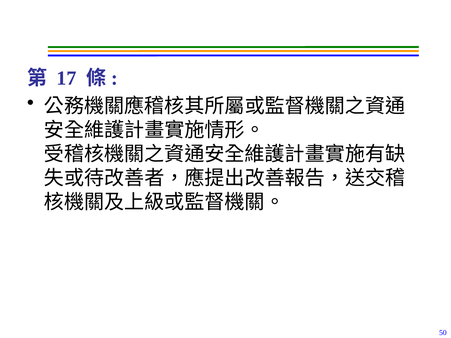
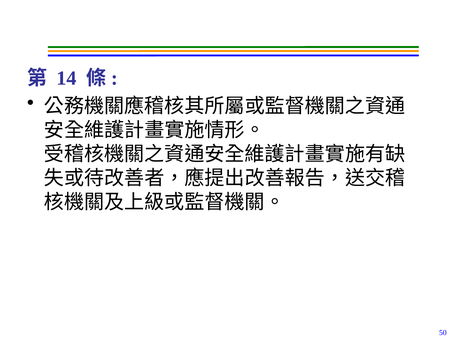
17: 17 -> 14
